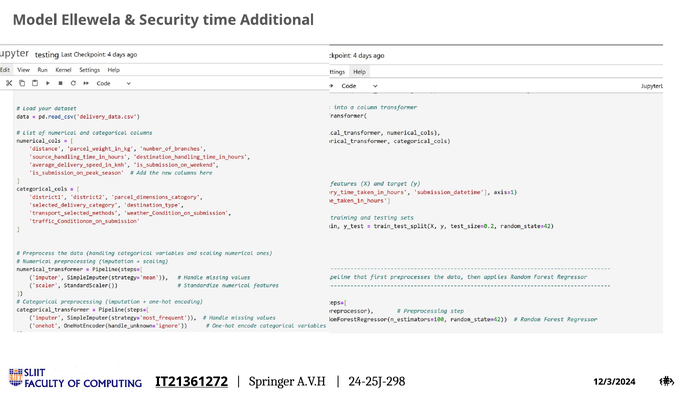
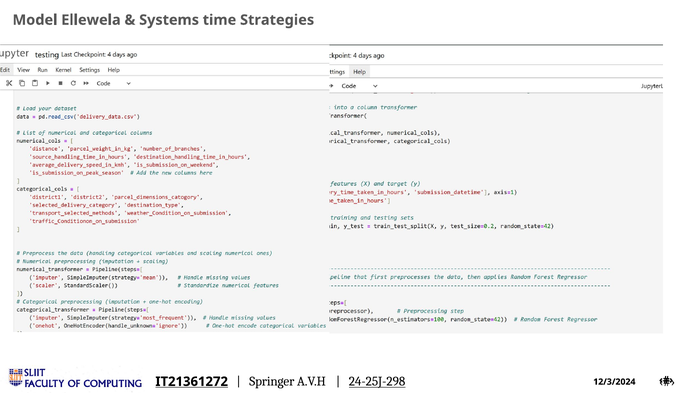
Security: Security -> Systems
Additional: Additional -> Strategies
24-25J-298 underline: none -> present
